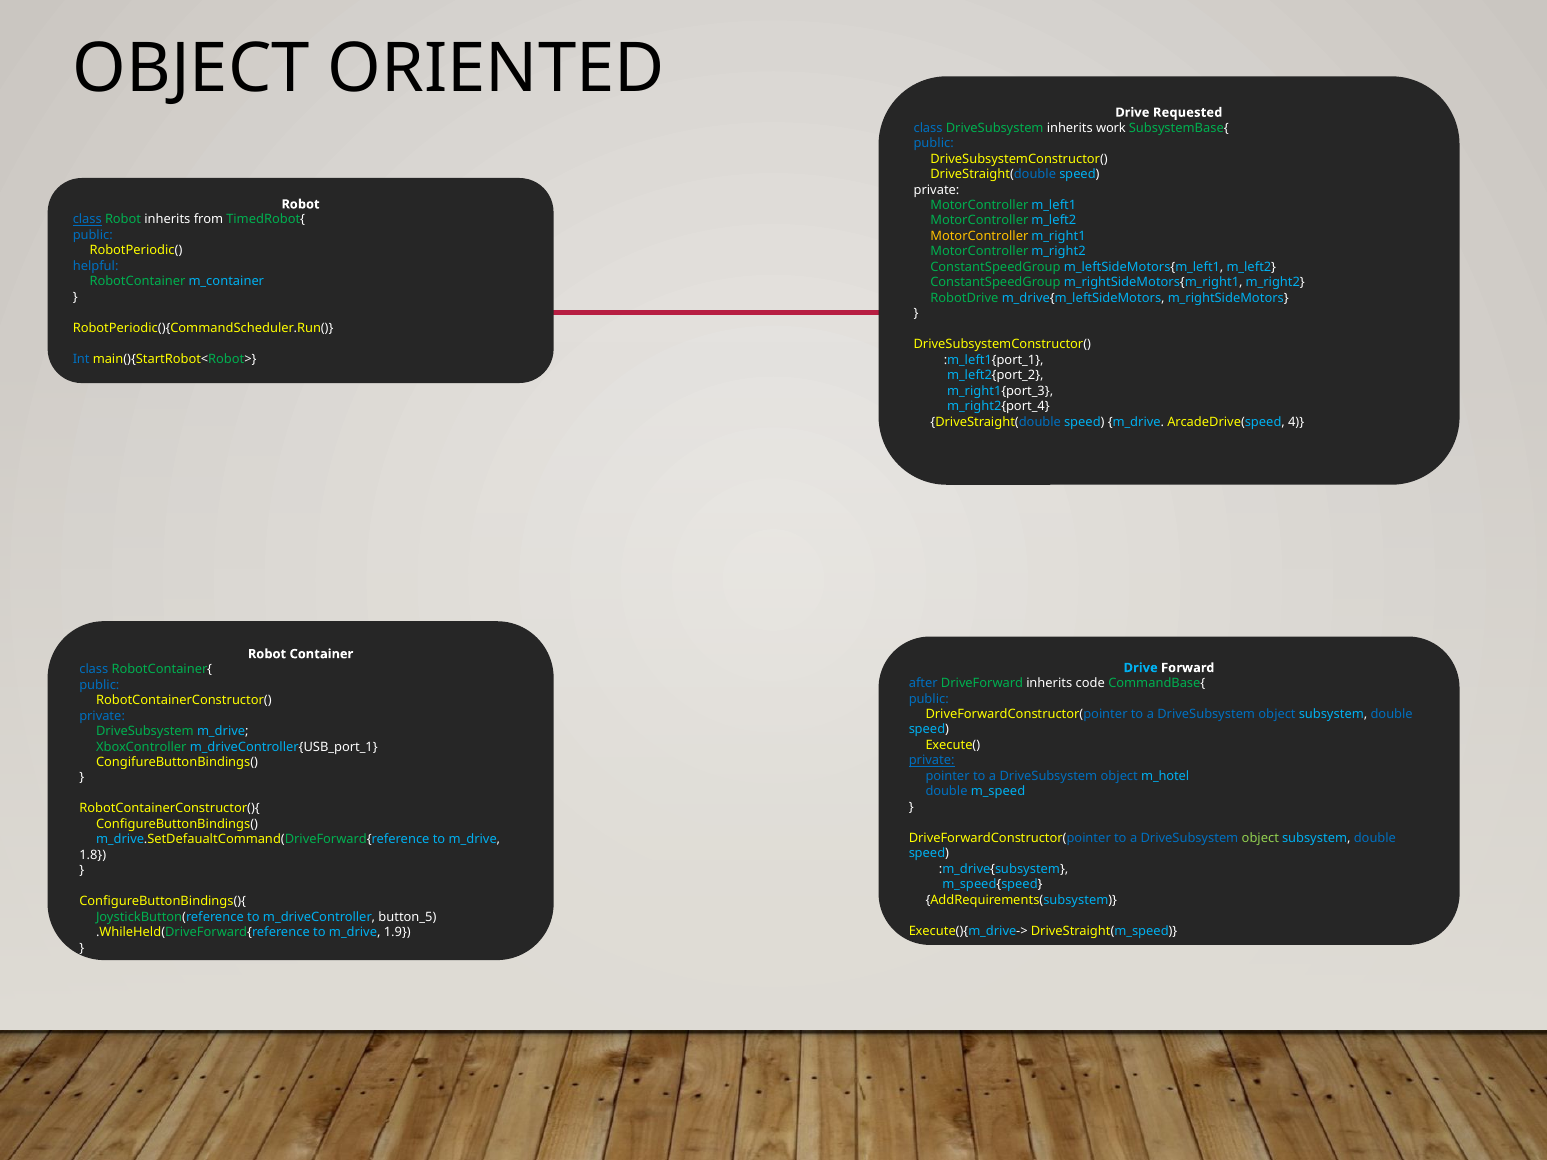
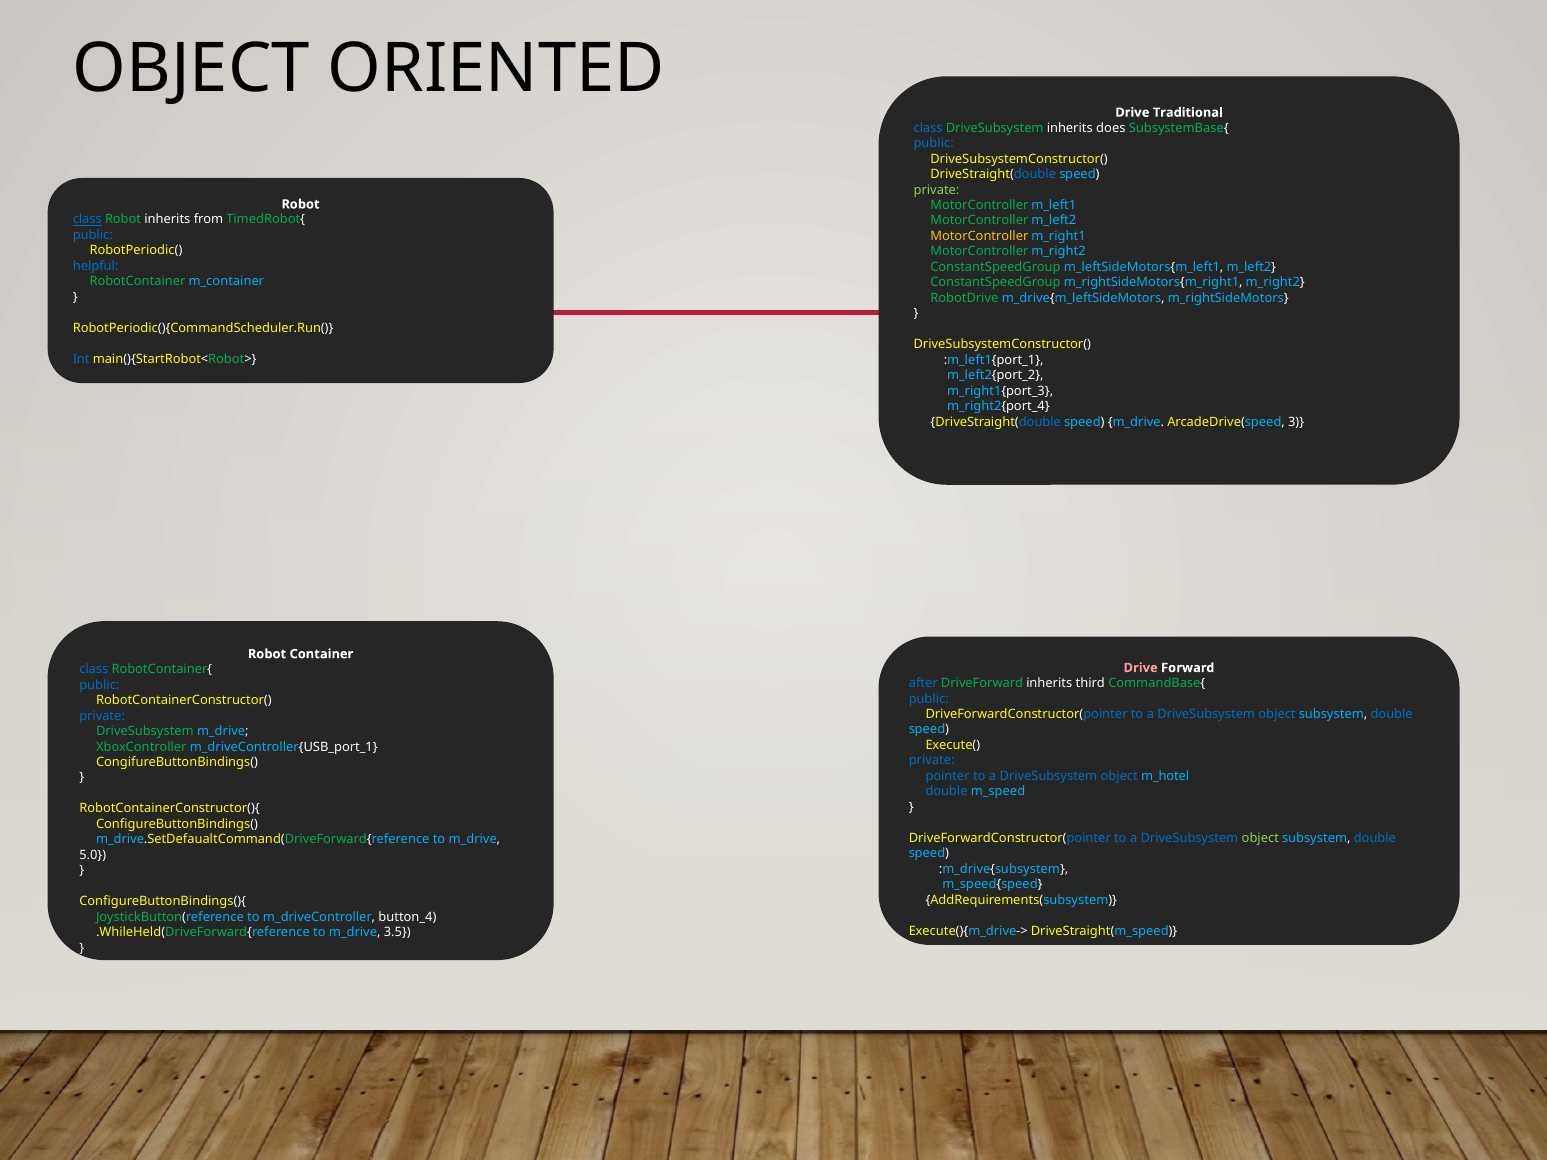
Requested: Requested -> Traditional
work: work -> does
private at (937, 190) colour: white -> light green
4: 4 -> 3
Drive at (1141, 668) colour: light blue -> pink
code: code -> third
private at (932, 761) underline: present -> none
1.8: 1.8 -> 5.0
button_5: button_5 -> button_4
1.9: 1.9 -> 3.5
